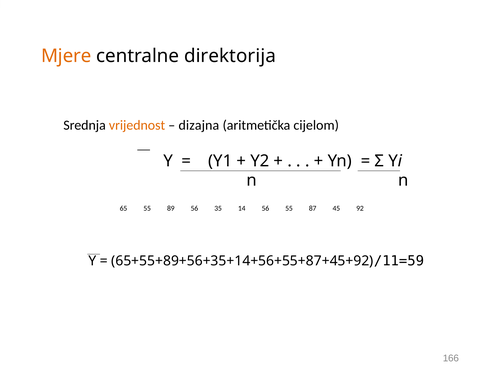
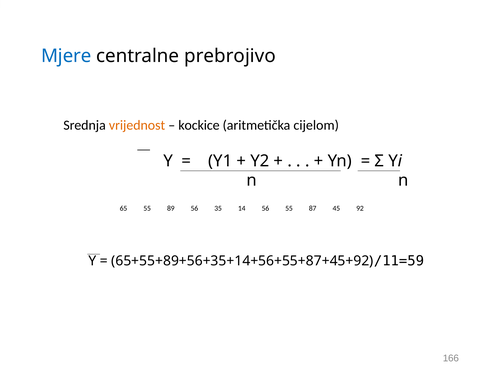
Mjere colour: orange -> blue
direktorija: direktorija -> prebrojivo
dizajna: dizajna -> kockice
